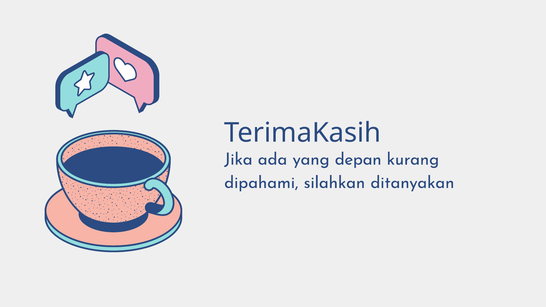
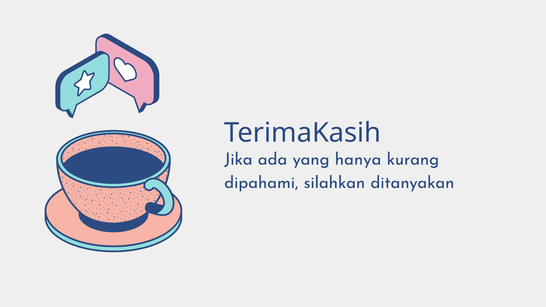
depan: depan -> hanya
